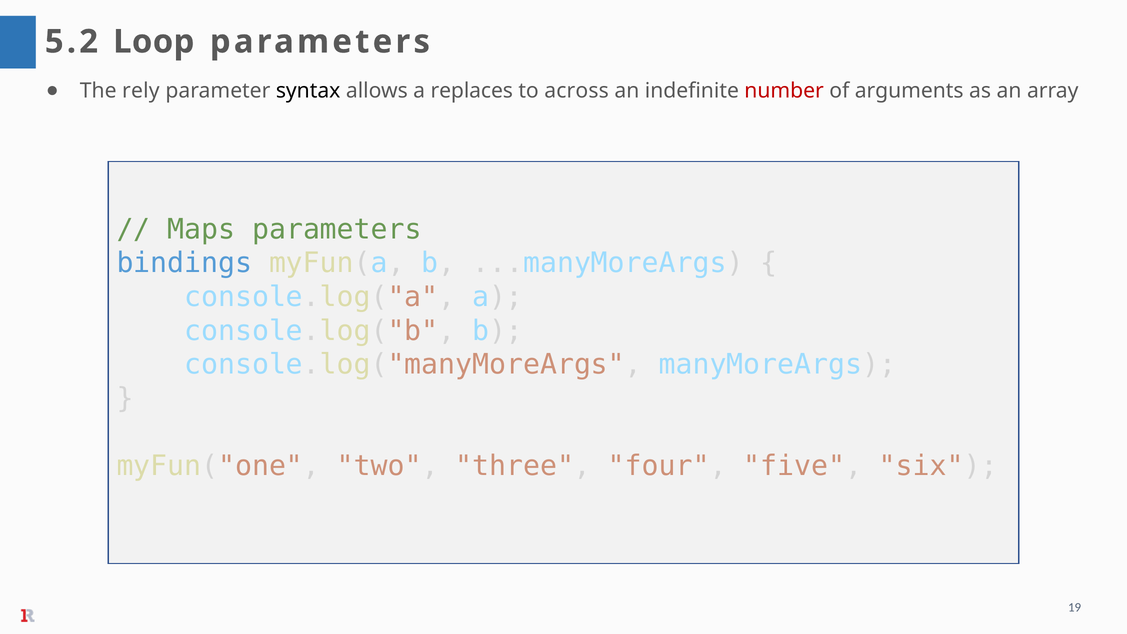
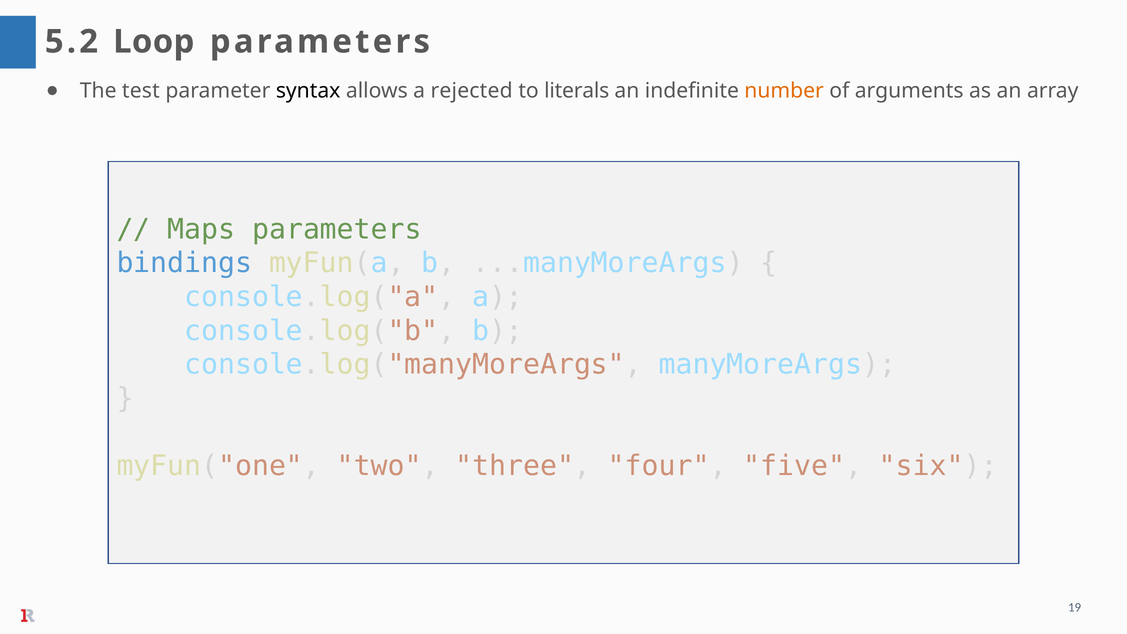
rely: rely -> test
replaces: replaces -> rejected
across: across -> literals
number colour: red -> orange
